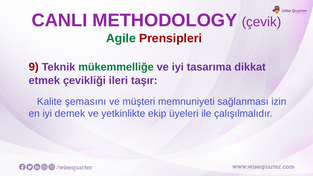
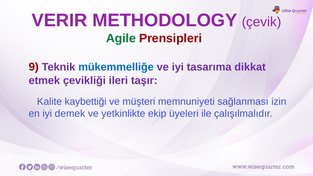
CANLI: CANLI -> VERIR
mükemmelliğe colour: green -> blue
şemasını: şemasını -> kaybettiği
